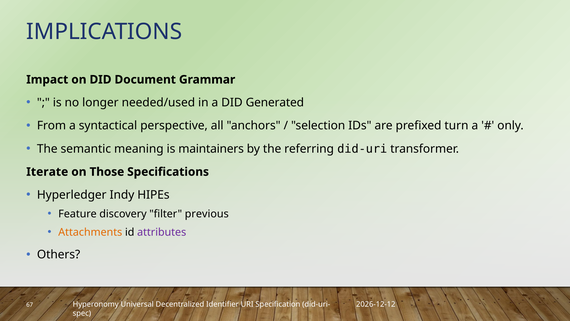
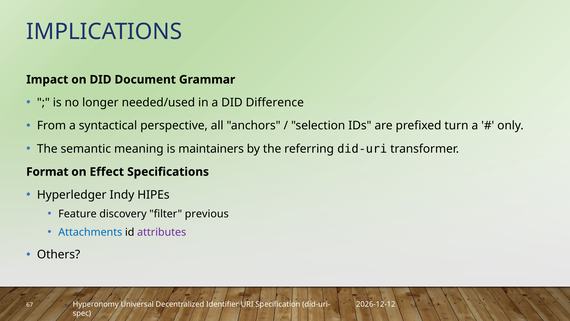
Generated: Generated -> Difference
Iterate: Iterate -> Format
Those: Those -> Effect
Attachments colour: orange -> blue
